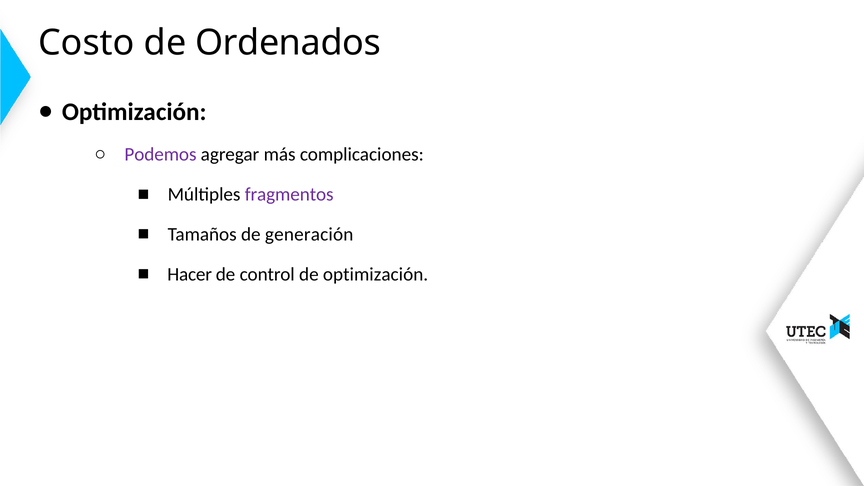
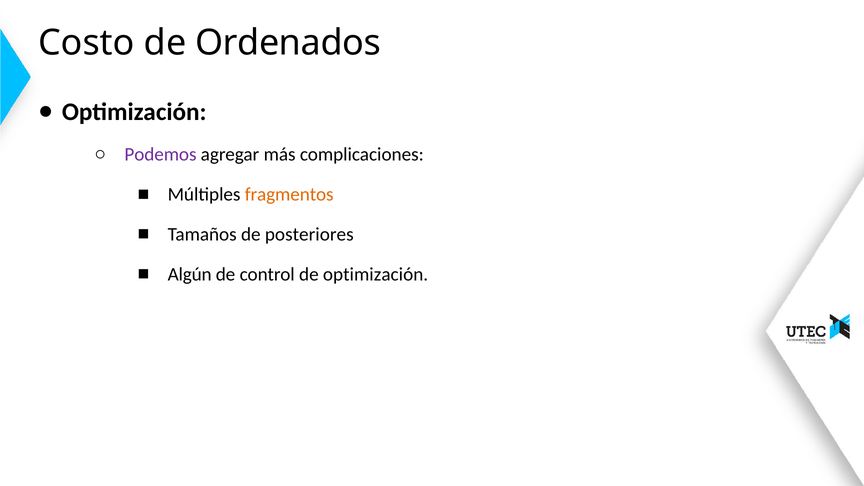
fragmentos colour: purple -> orange
generación: generación -> posteriores
Hacer: Hacer -> Algún
